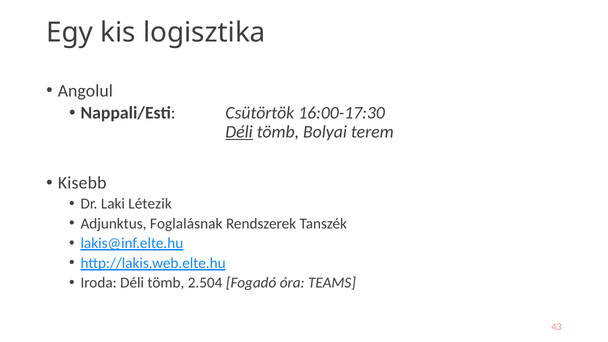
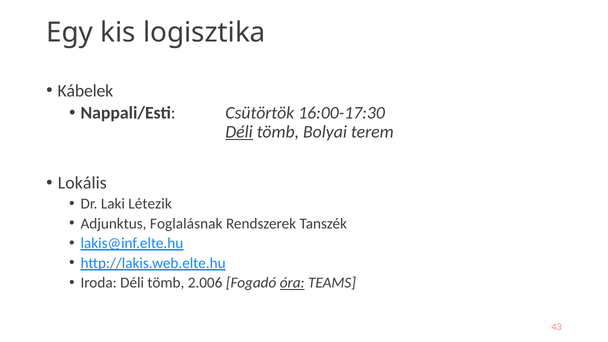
Angolul: Angolul -> Kábelek
Kisebb: Kisebb -> Lokális
2.504: 2.504 -> 2.006
óra underline: none -> present
